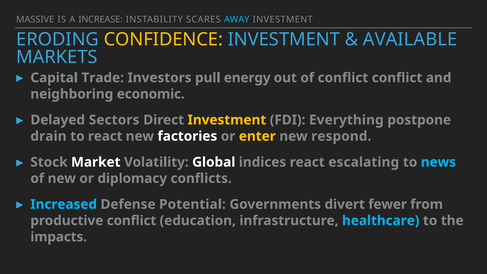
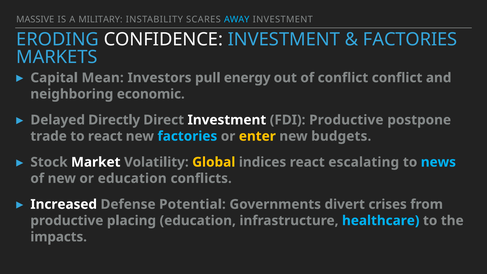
INCREASE: INCREASE -> MILITARY
CONFIDENCE colour: yellow -> white
AVAILABLE at (410, 39): AVAILABLE -> FACTORIES
Trade: Trade -> Mean
Sectors: Sectors -> Directly
Investment at (227, 120) colour: yellow -> white
FDI Everything: Everything -> Productive
drain: drain -> trade
factories at (187, 136) colour: white -> light blue
respond: respond -> budgets
Global colour: white -> yellow
or diplomacy: diplomacy -> education
Increased colour: light blue -> white
fewer: fewer -> crises
productive conflict: conflict -> placing
